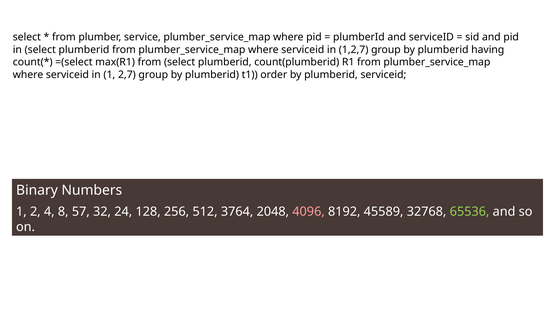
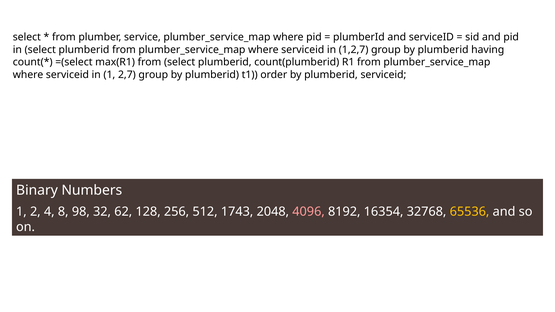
57: 57 -> 98
24: 24 -> 62
3764: 3764 -> 1743
45589: 45589 -> 16354
65536 colour: light green -> yellow
